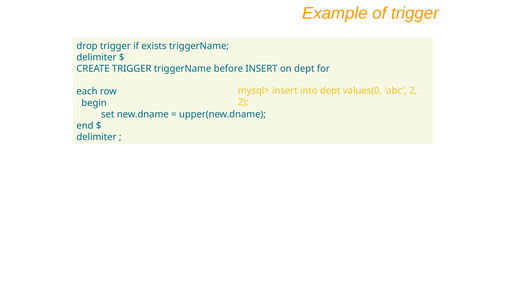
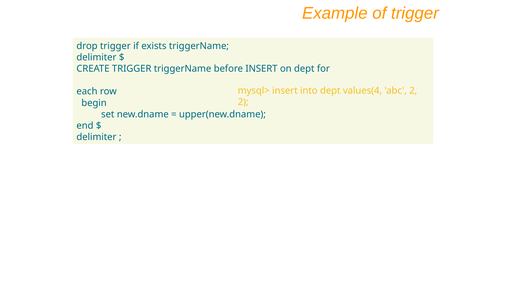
values(0: values(0 -> values(4
